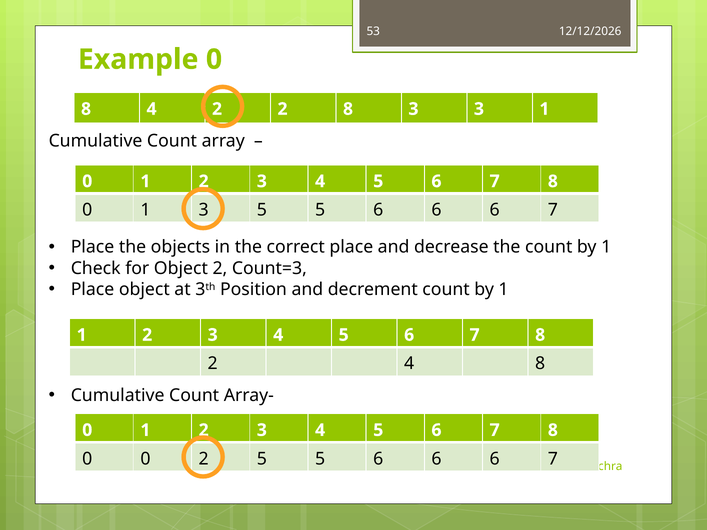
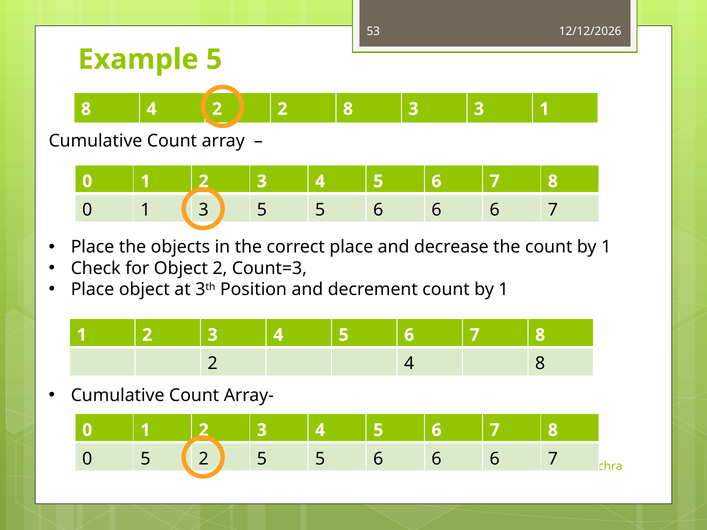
Example 0: 0 -> 5
0 0: 0 -> 5
